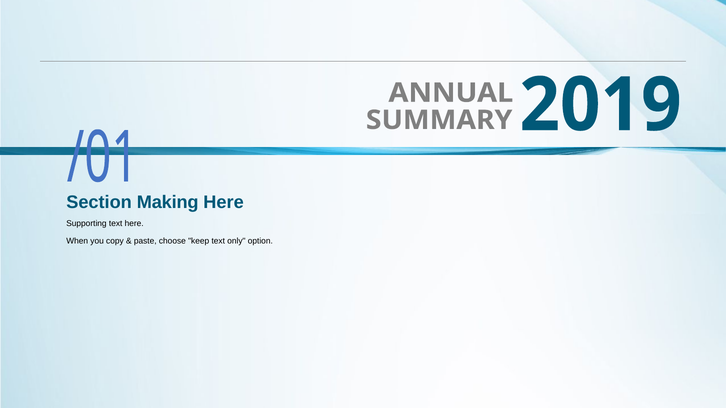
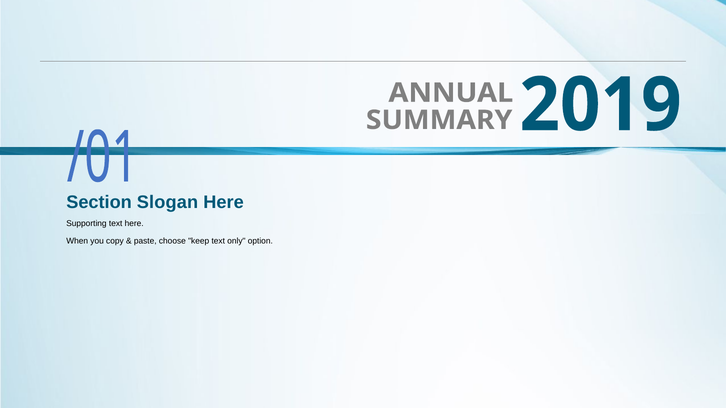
Making: Making -> Slogan
